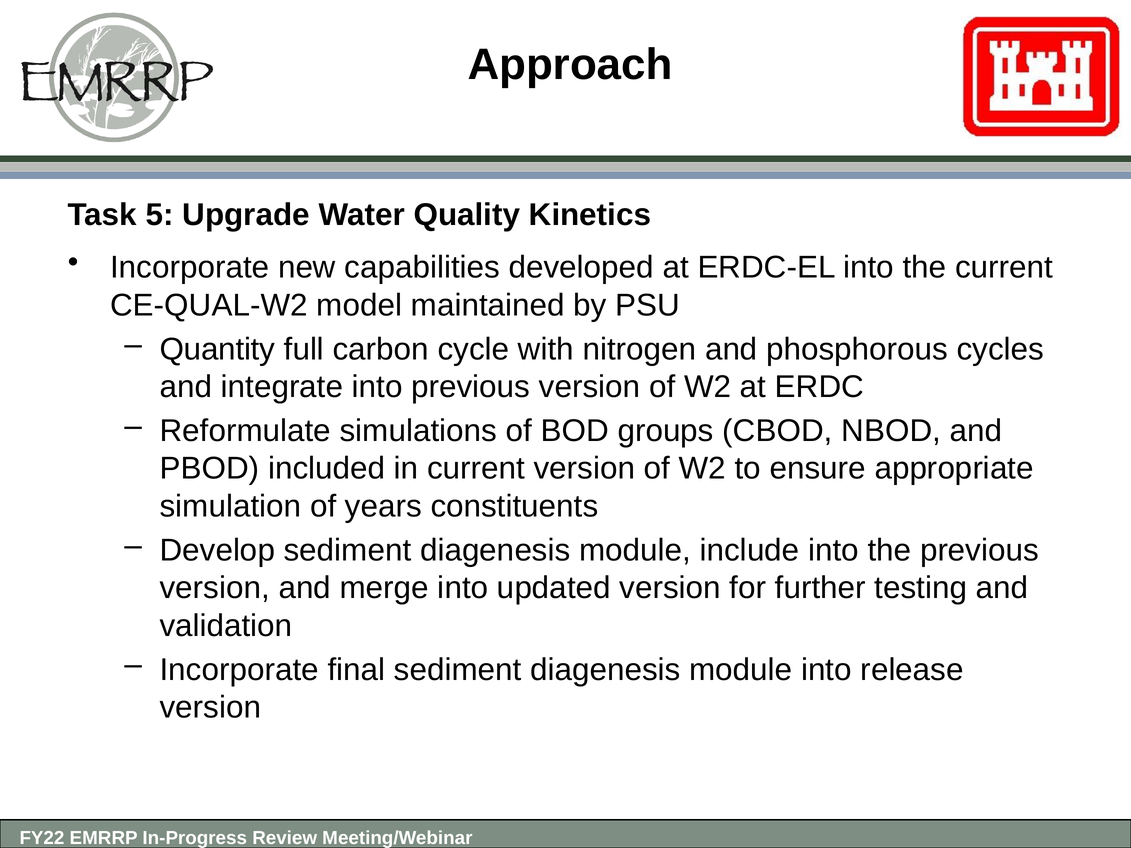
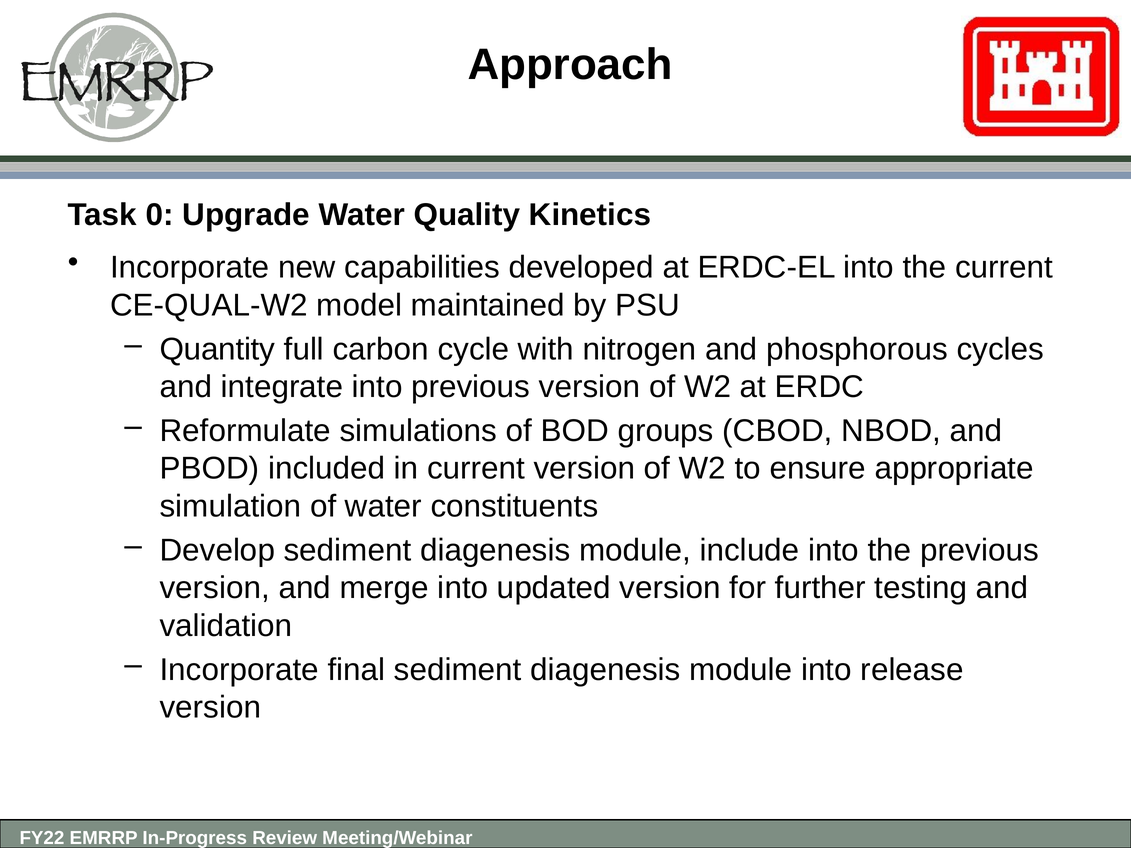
5: 5 -> 0
of years: years -> water
